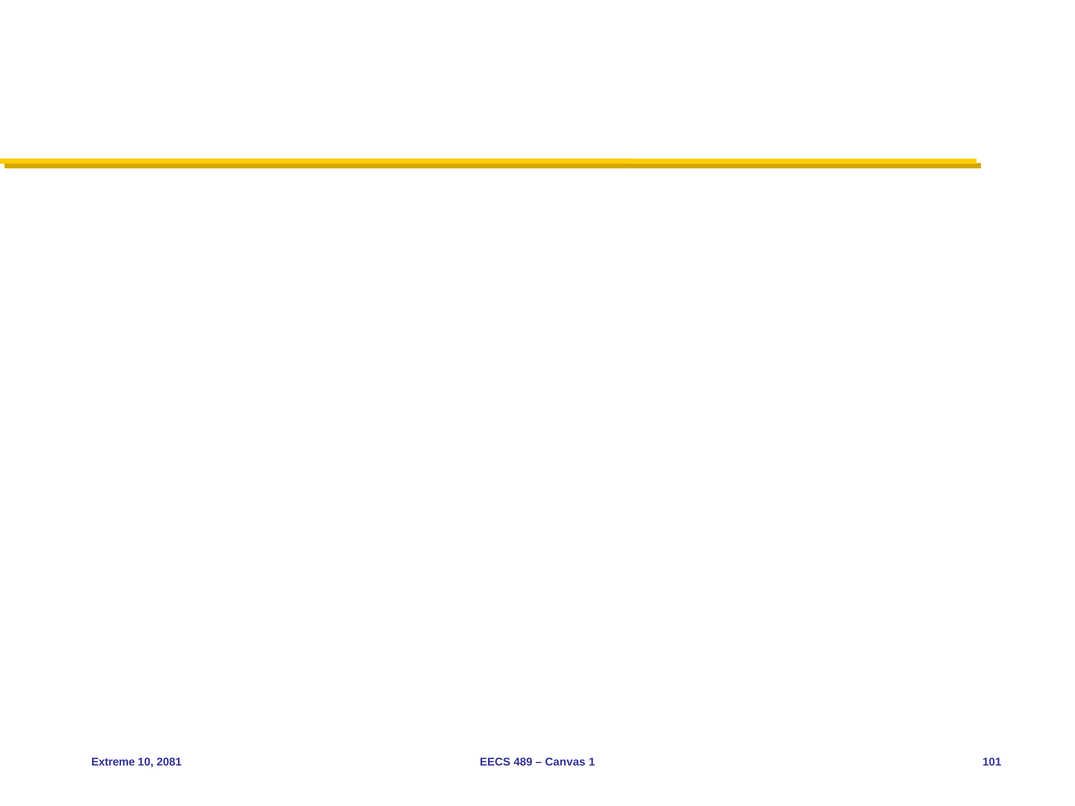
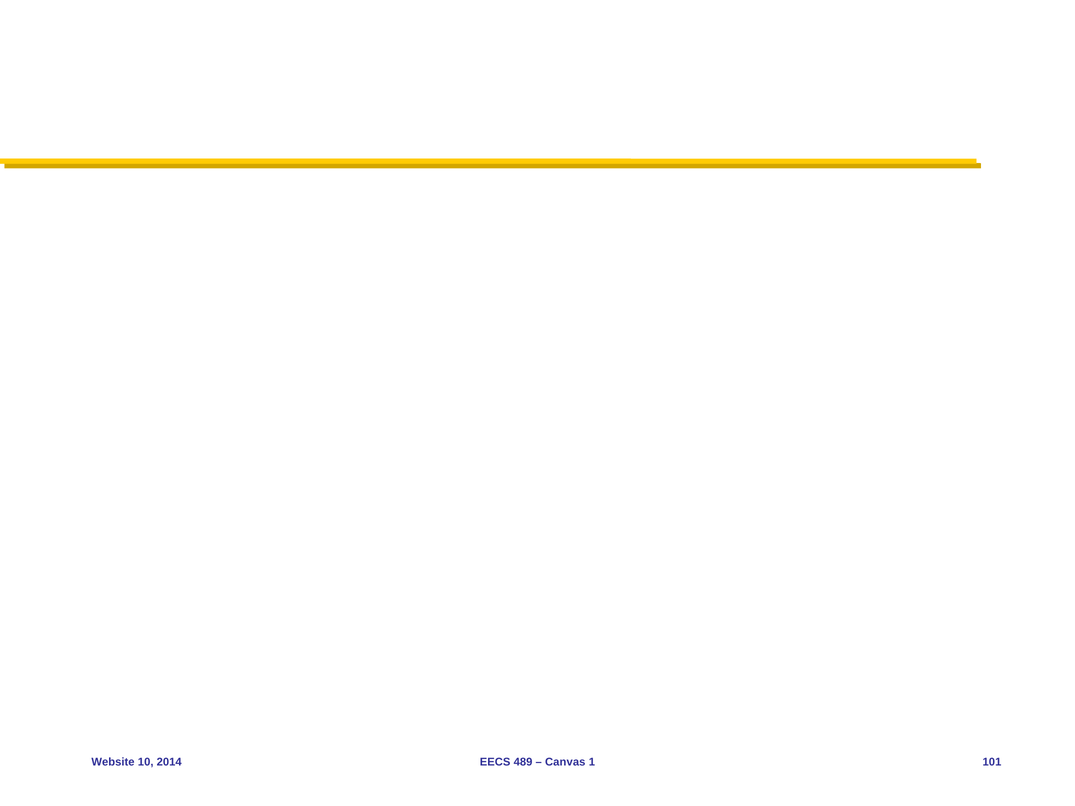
Extreme: Extreme -> Website
2081: 2081 -> 2014
